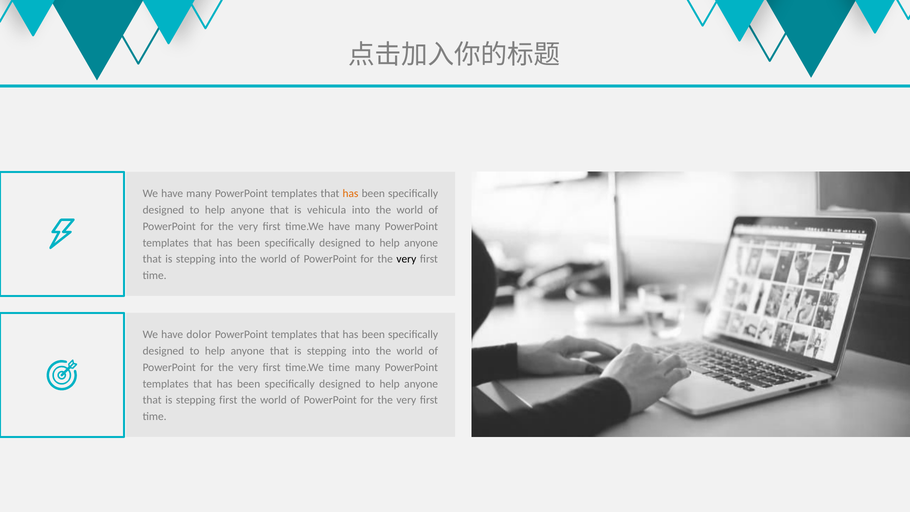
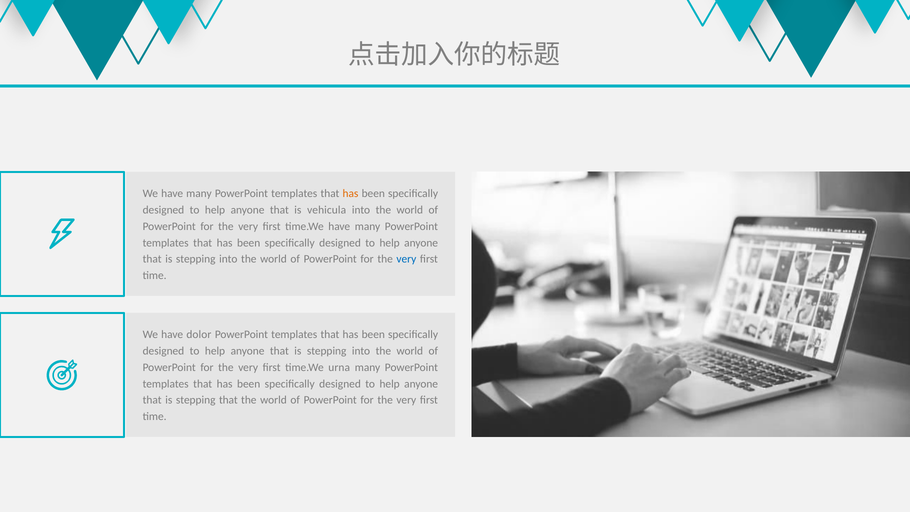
very at (406, 259) colour: black -> blue
time.We time: time -> urna
stepping first: first -> that
